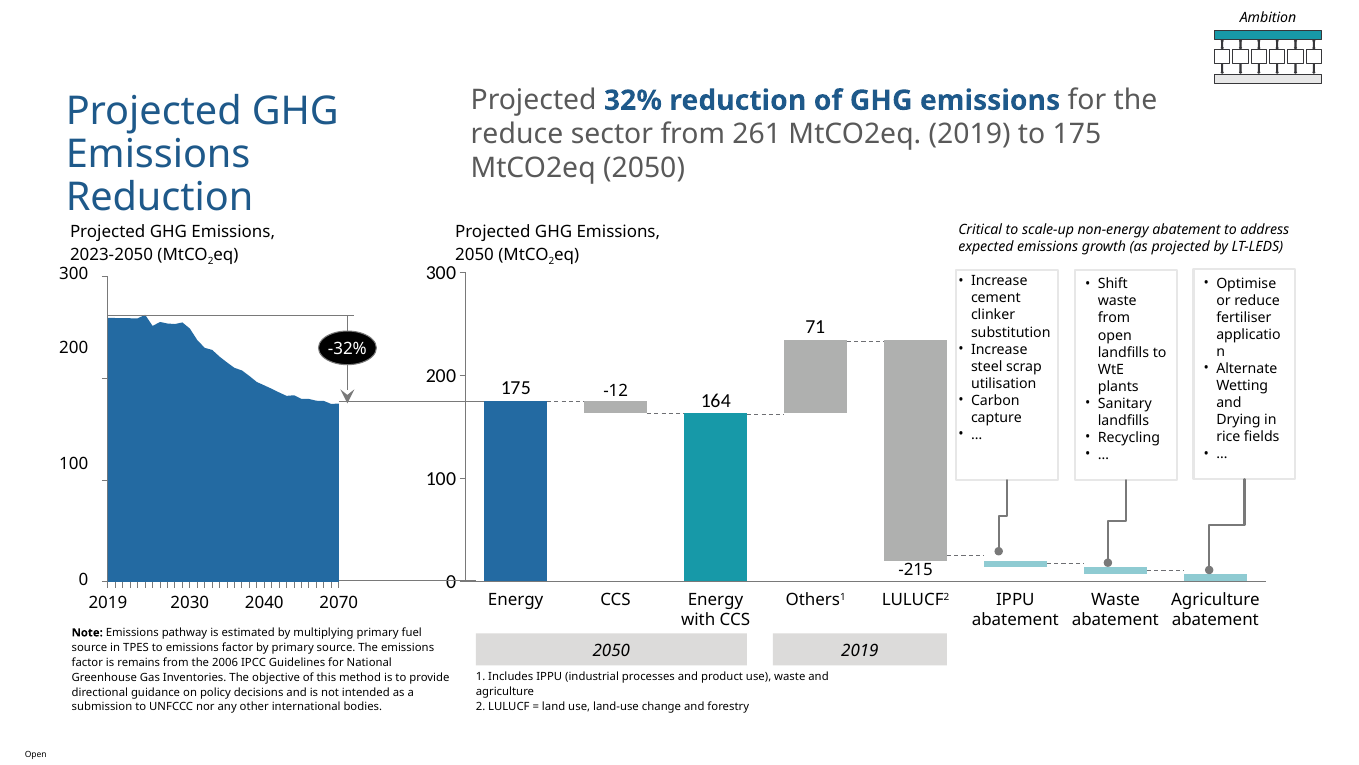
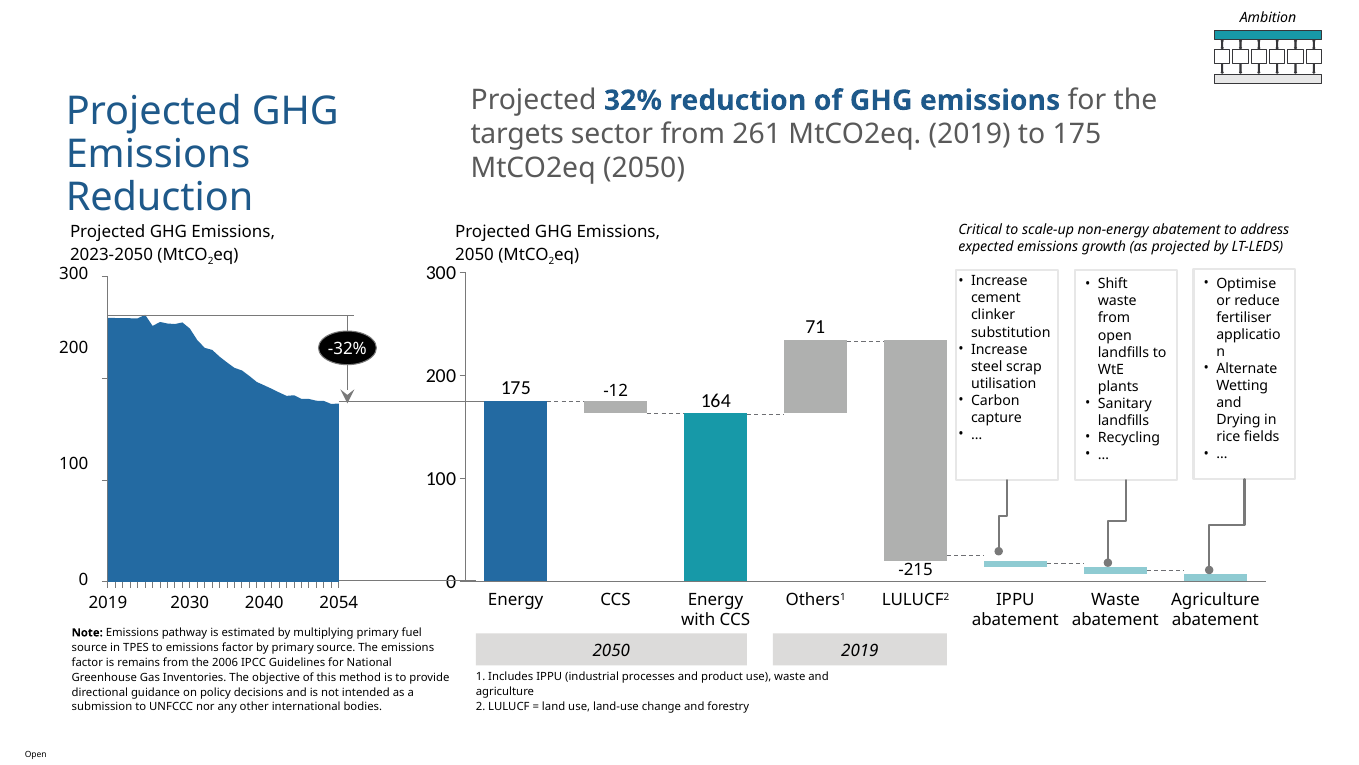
reduce at (517, 134): reduce -> targets
2070: 2070 -> 2054
